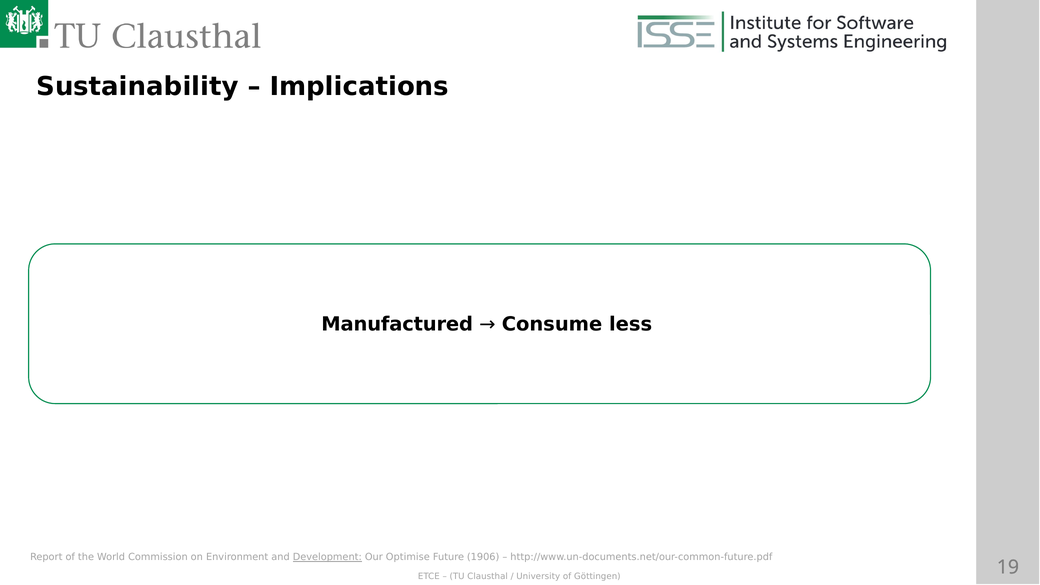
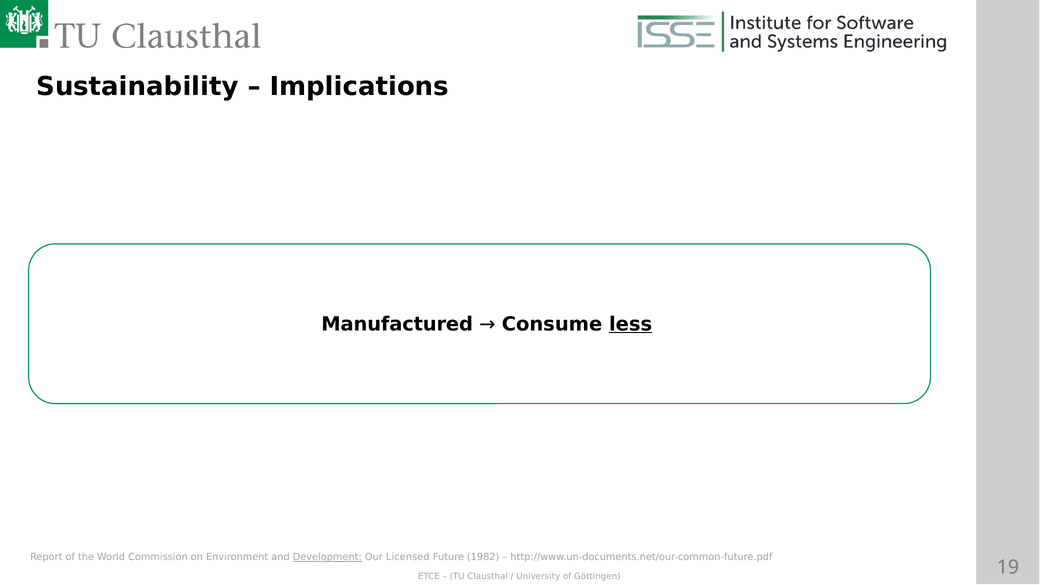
less underline: none -> present
Optimise: Optimise -> Licensed
1906: 1906 -> 1982
